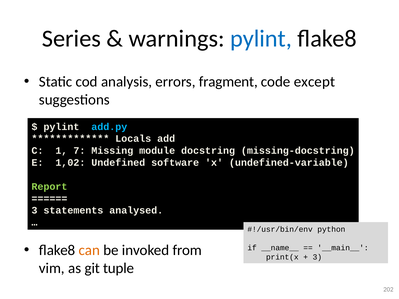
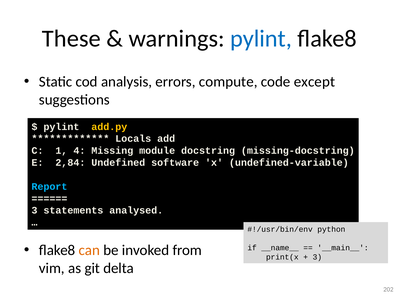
Series: Series -> These
fragment: fragment -> compute
add.py colour: light blue -> yellow
7: 7 -> 4
1,02: 1,02 -> 2,84
Report colour: light green -> light blue
tuple: tuple -> delta
